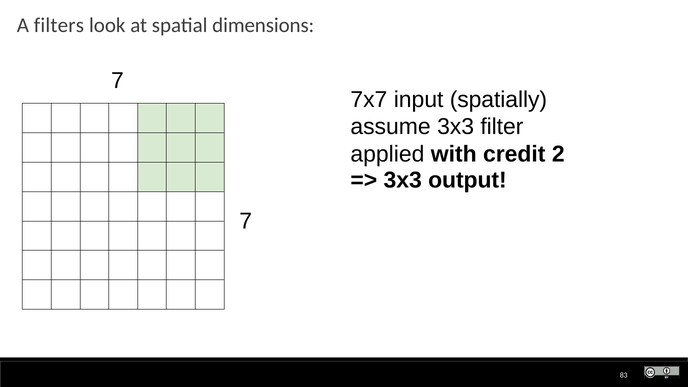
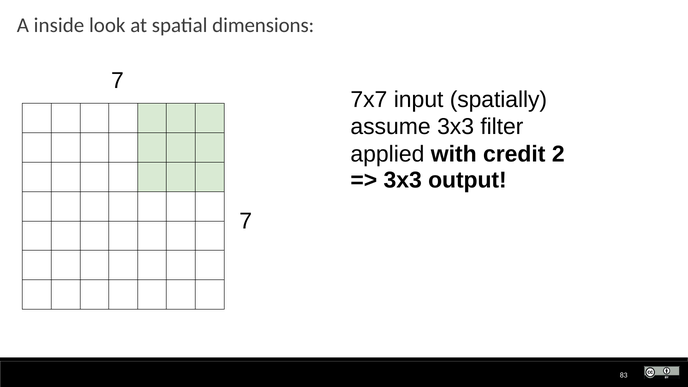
filters: filters -> inside
